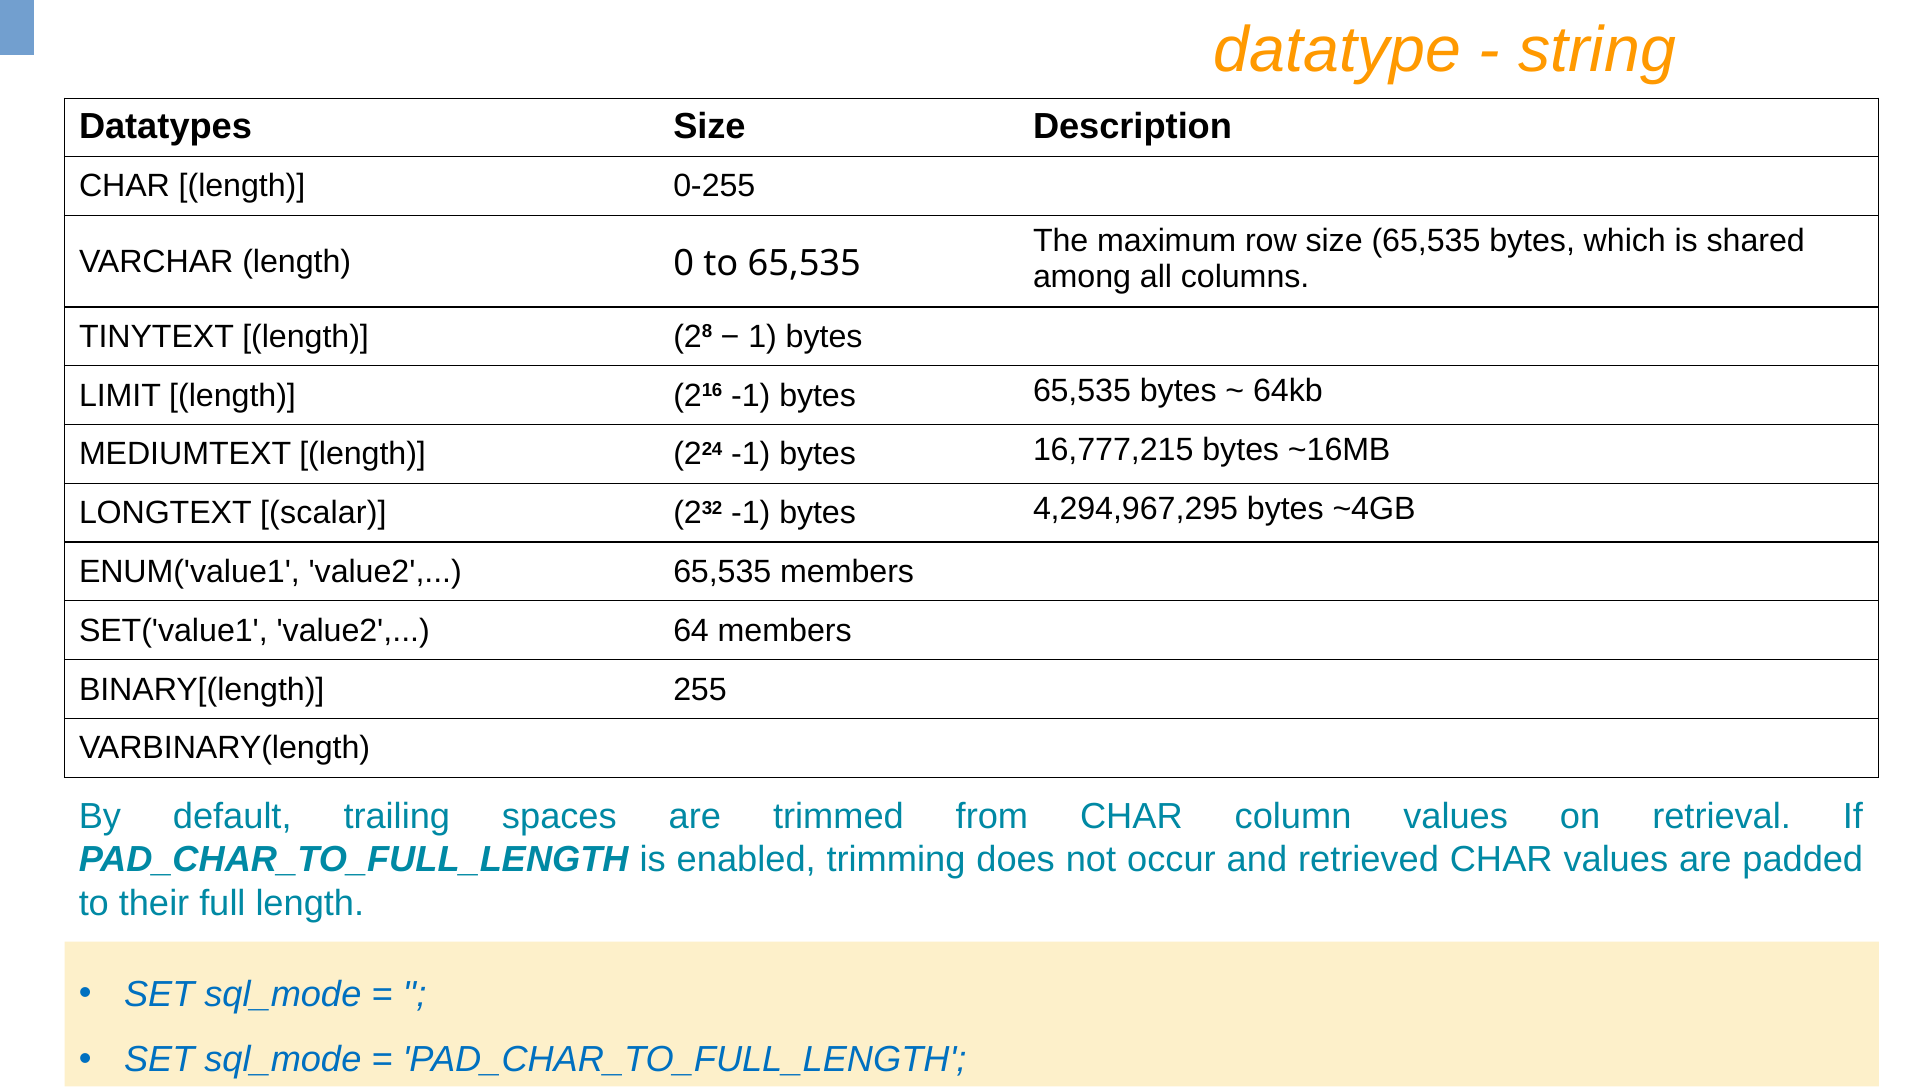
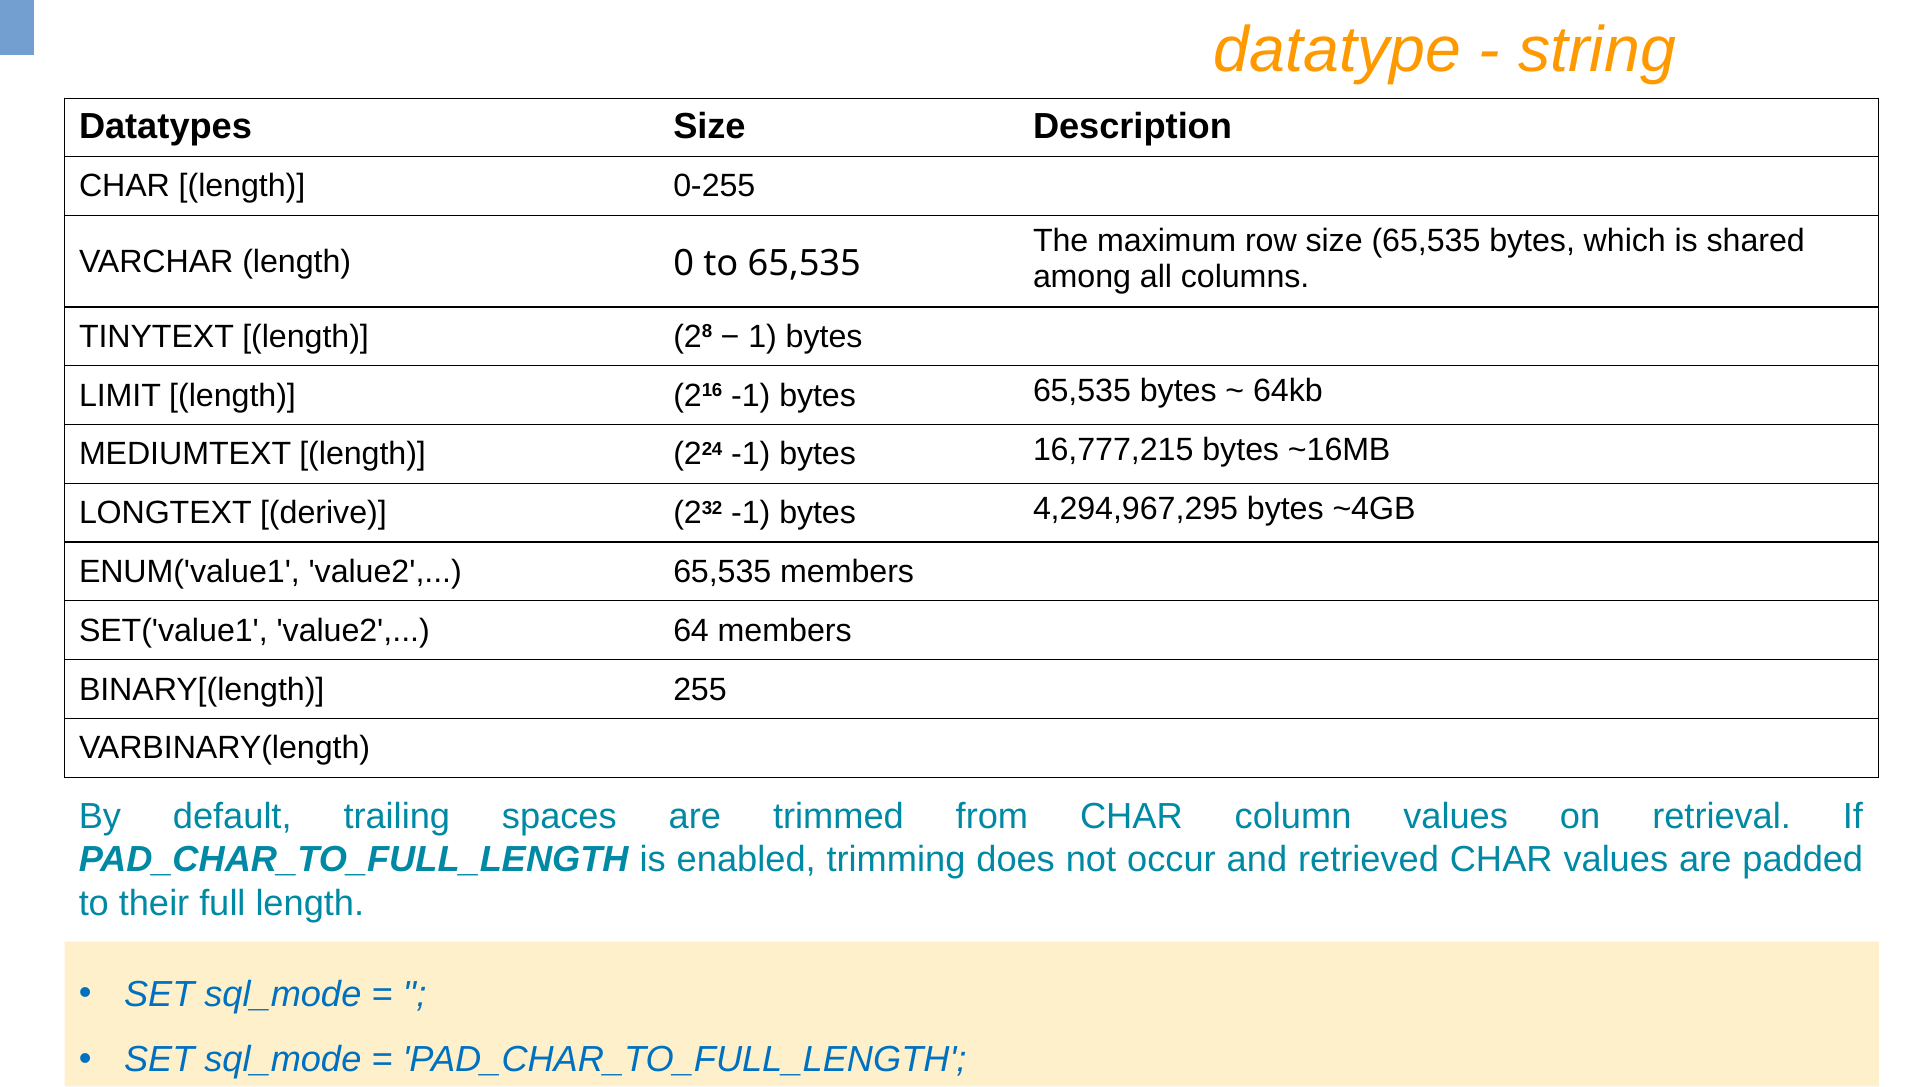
scalar: scalar -> derive
